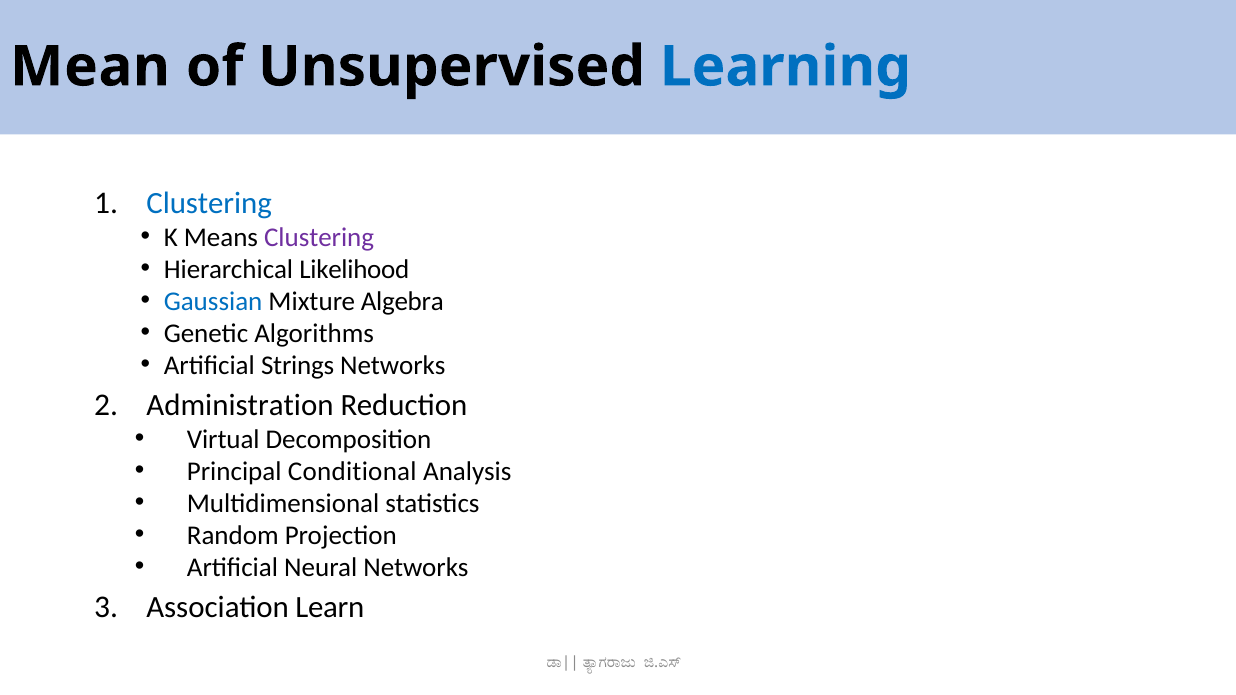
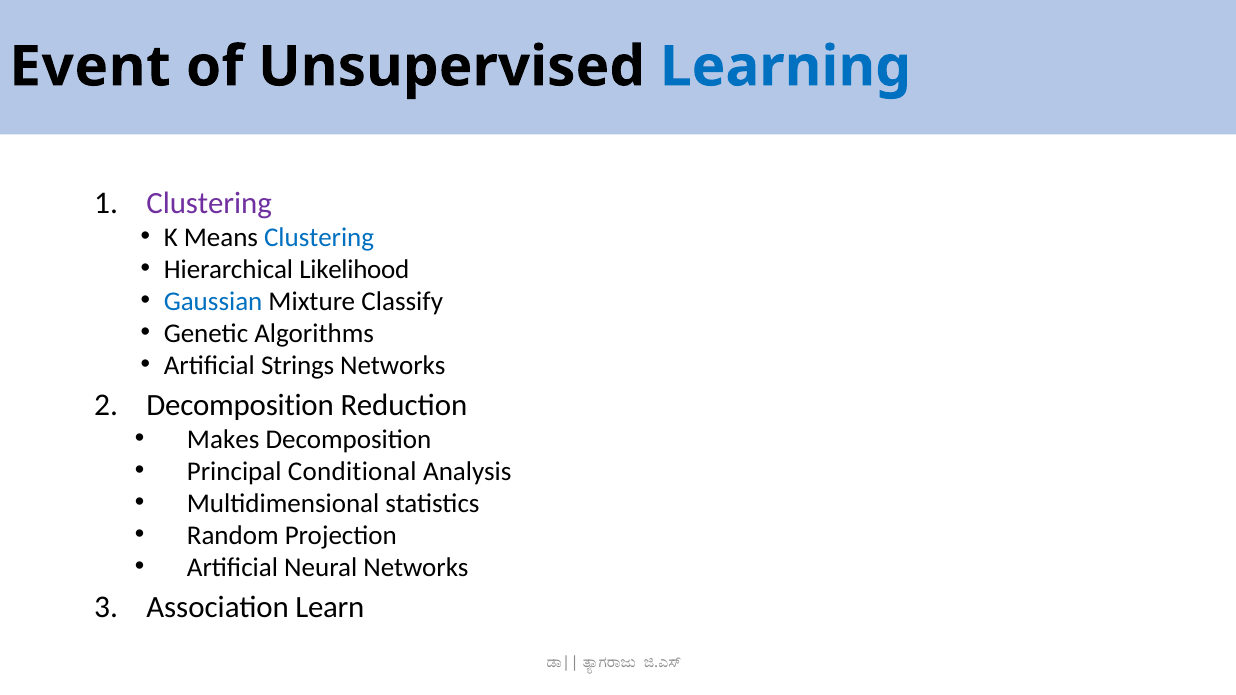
Mean: Mean -> Event
Clustering at (209, 204) colour: blue -> purple
Clustering at (319, 238) colour: purple -> blue
Algebra: Algebra -> Classify
Administration at (240, 405): Administration -> Decomposition
Virtual: Virtual -> Makes
